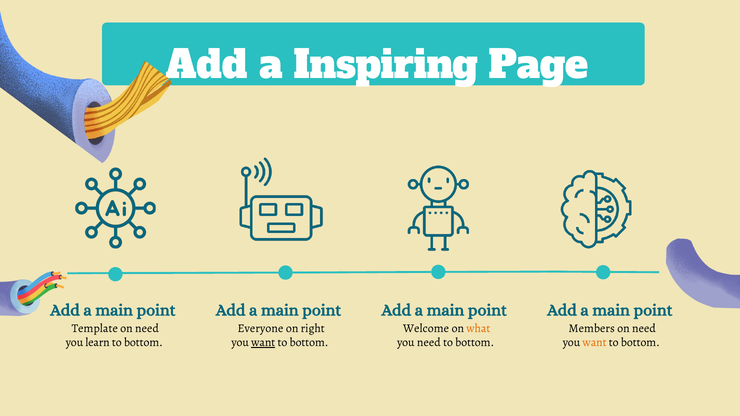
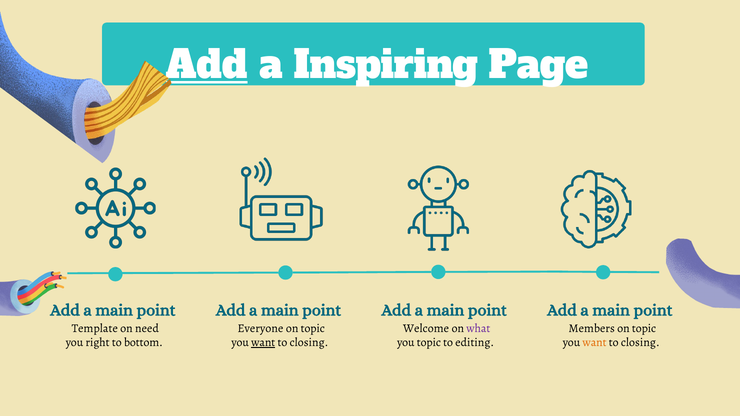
Add at (207, 66) underline: none -> present
right at (313, 329): right -> topic
what colour: orange -> purple
need at (644, 329): need -> topic
learn: learn -> right
bottom at (309, 343): bottom -> closing
you need: need -> topic
bottom at (475, 343): bottom -> editing
bottom at (640, 343): bottom -> closing
